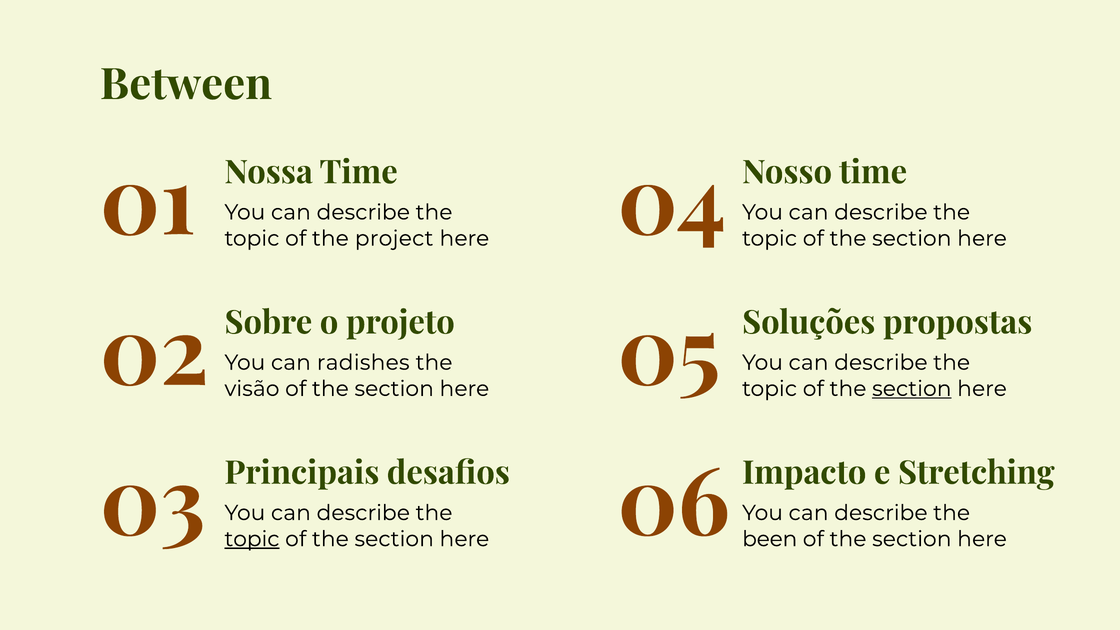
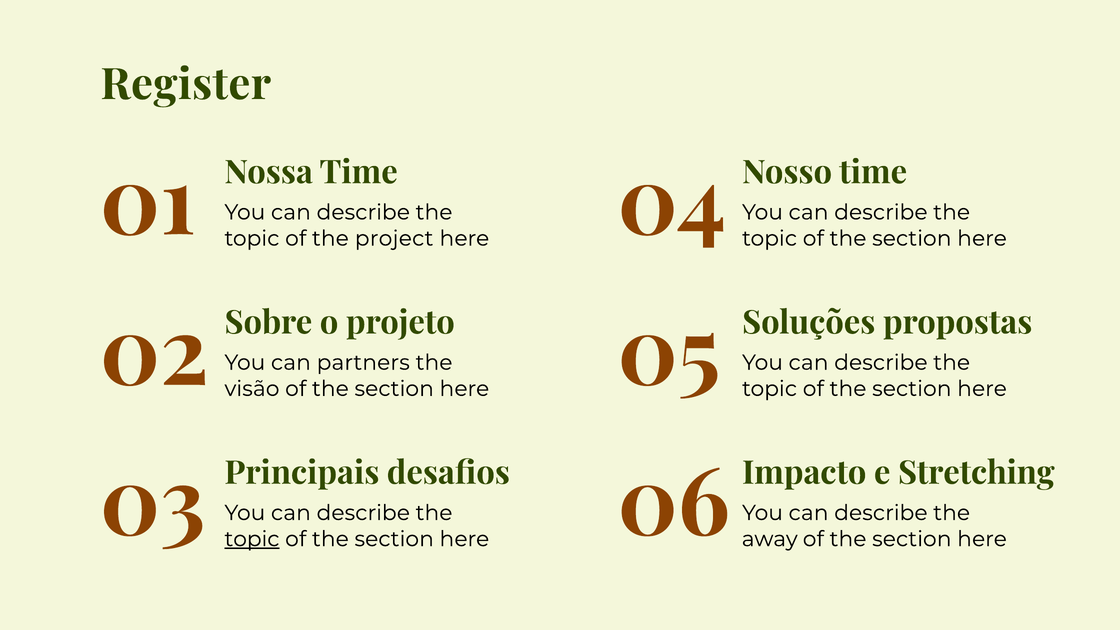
Between: Between -> Register
radishes: radishes -> partners
section at (912, 389) underline: present -> none
been: been -> away
